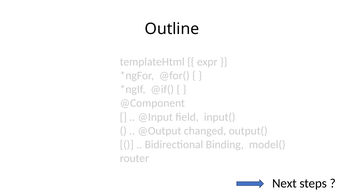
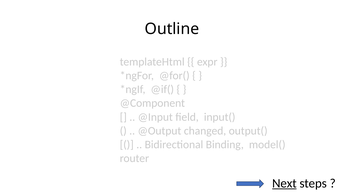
Next underline: none -> present
